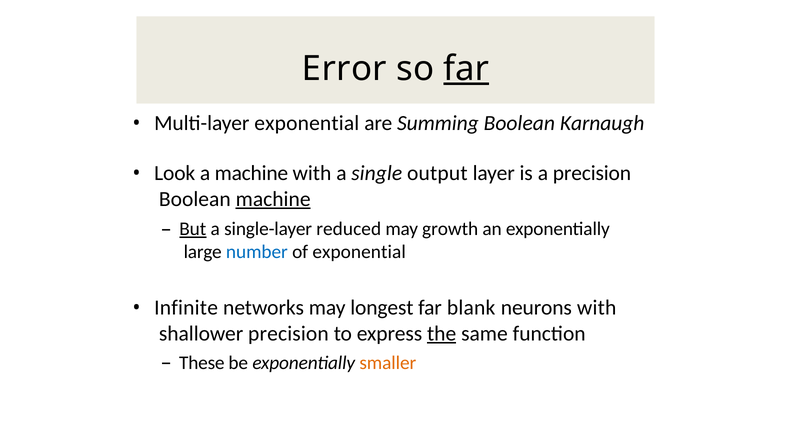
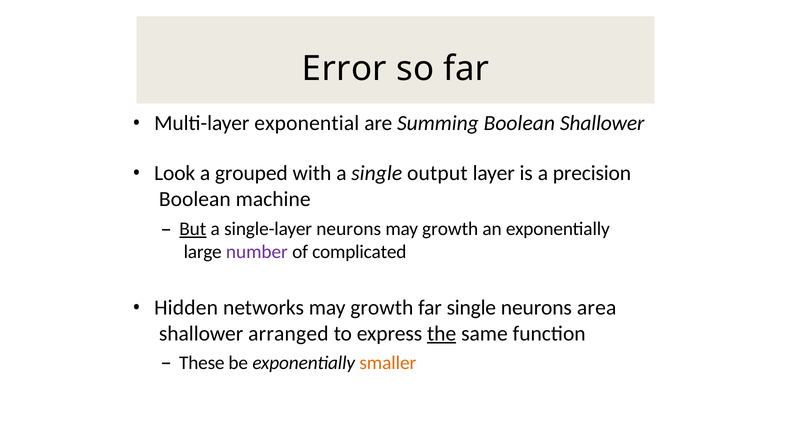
far at (466, 69) underline: present -> none
Boolean Karnaugh: Karnaugh -> Shallower
a machine: machine -> grouped
machine at (273, 199) underline: present -> none
single-layer reduced: reduced -> neurons
number colour: blue -> purple
of exponential: exponential -> complicated
Infinite: Infinite -> Hidden
networks may longest: longest -> growth
far blank: blank -> single
neurons with: with -> area
shallower precision: precision -> arranged
